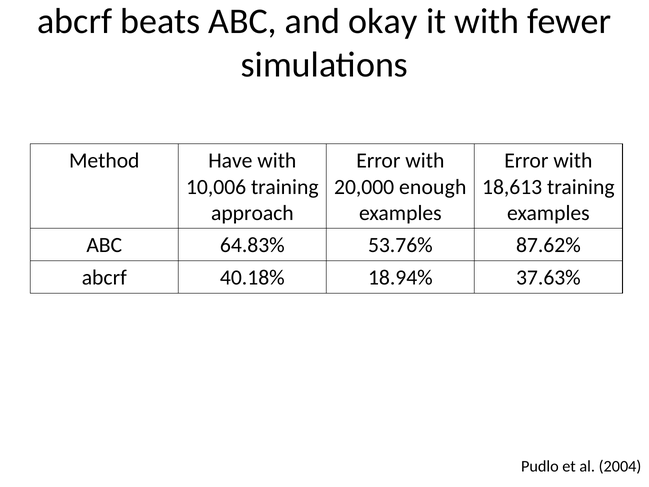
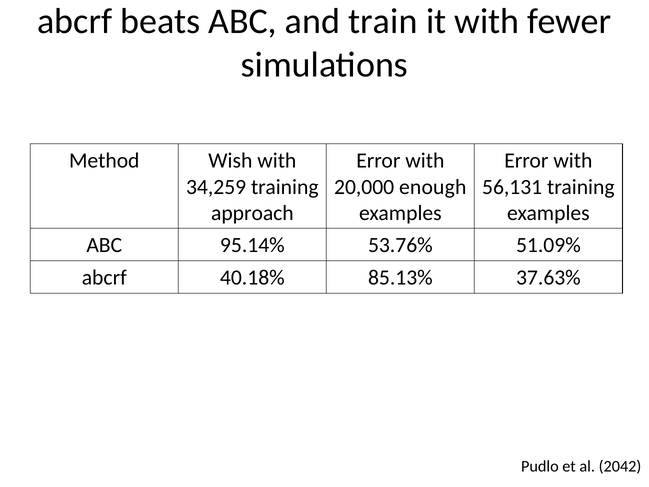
okay: okay -> train
Have: Have -> Wish
10,006: 10,006 -> 34,259
18,613: 18,613 -> 56,131
64.83%: 64.83% -> 95.14%
87.62%: 87.62% -> 51.09%
18.94%: 18.94% -> 85.13%
2004: 2004 -> 2042
